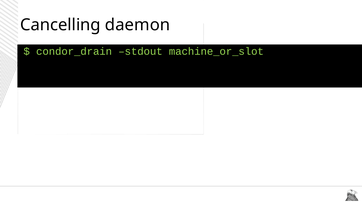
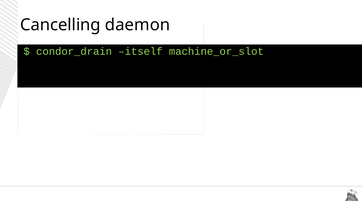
stdout: stdout -> itself
